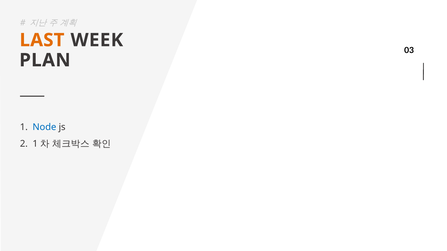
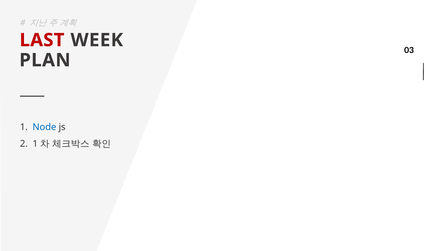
LAST colour: orange -> red
